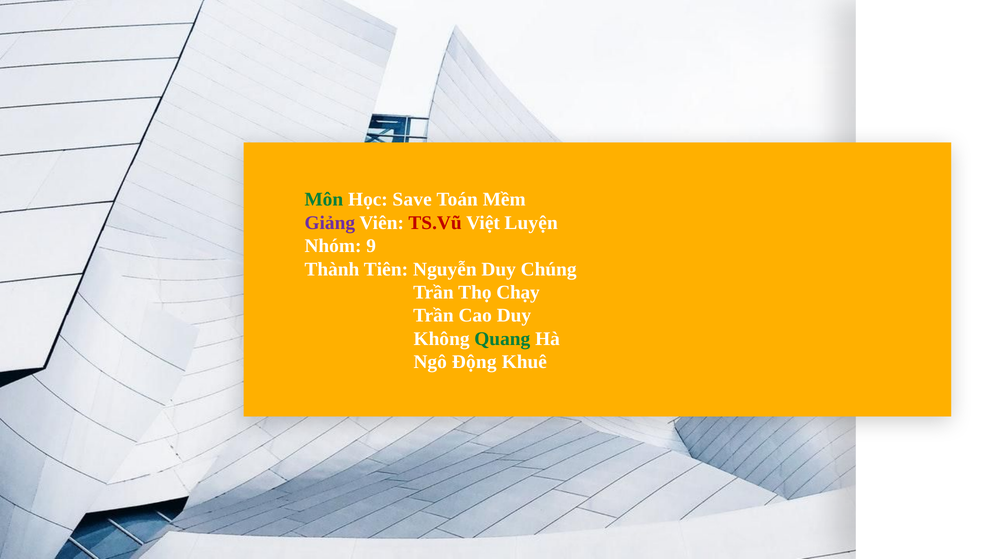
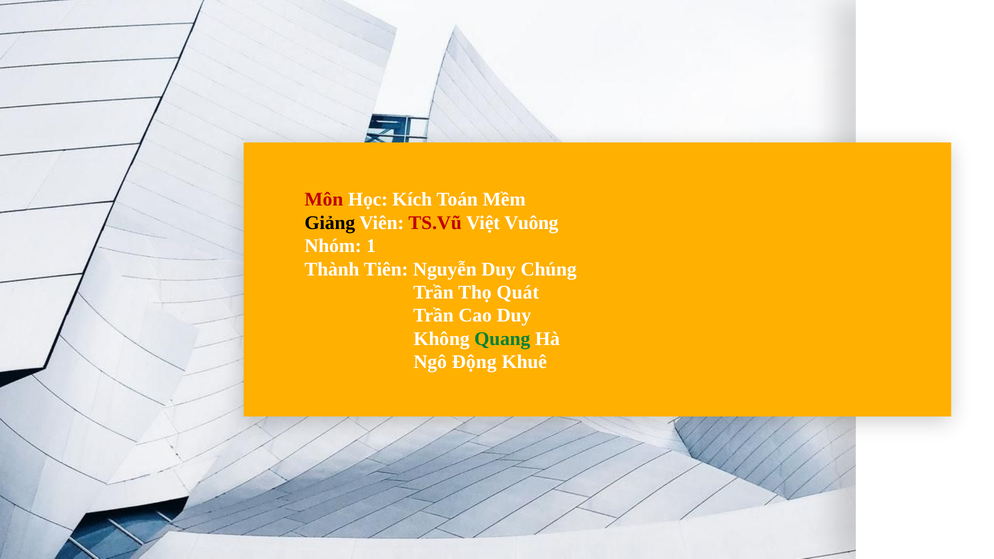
Môn colour: green -> red
Save: Save -> Kích
Giảng colour: purple -> black
Luyện: Luyện -> Vuông
9: 9 -> 1
Chạy: Chạy -> Quát
